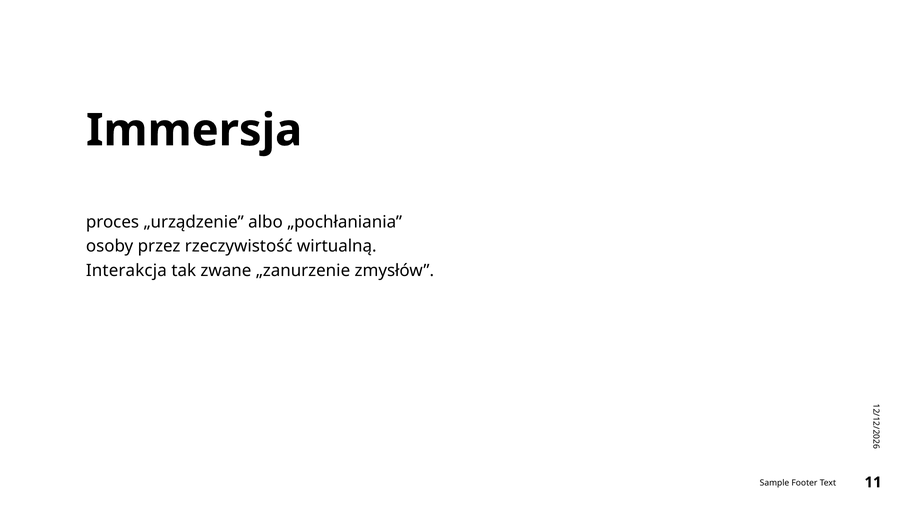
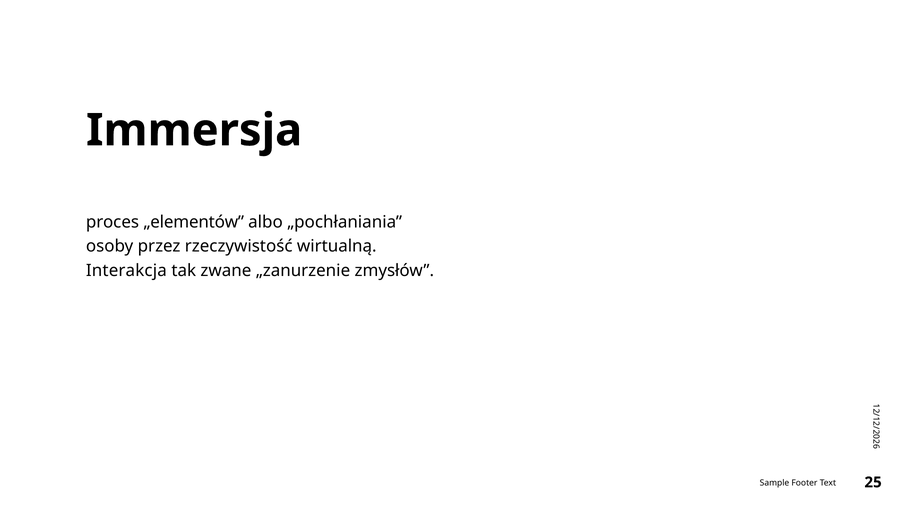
„urządzenie: „urządzenie -> „elementów
11: 11 -> 25
